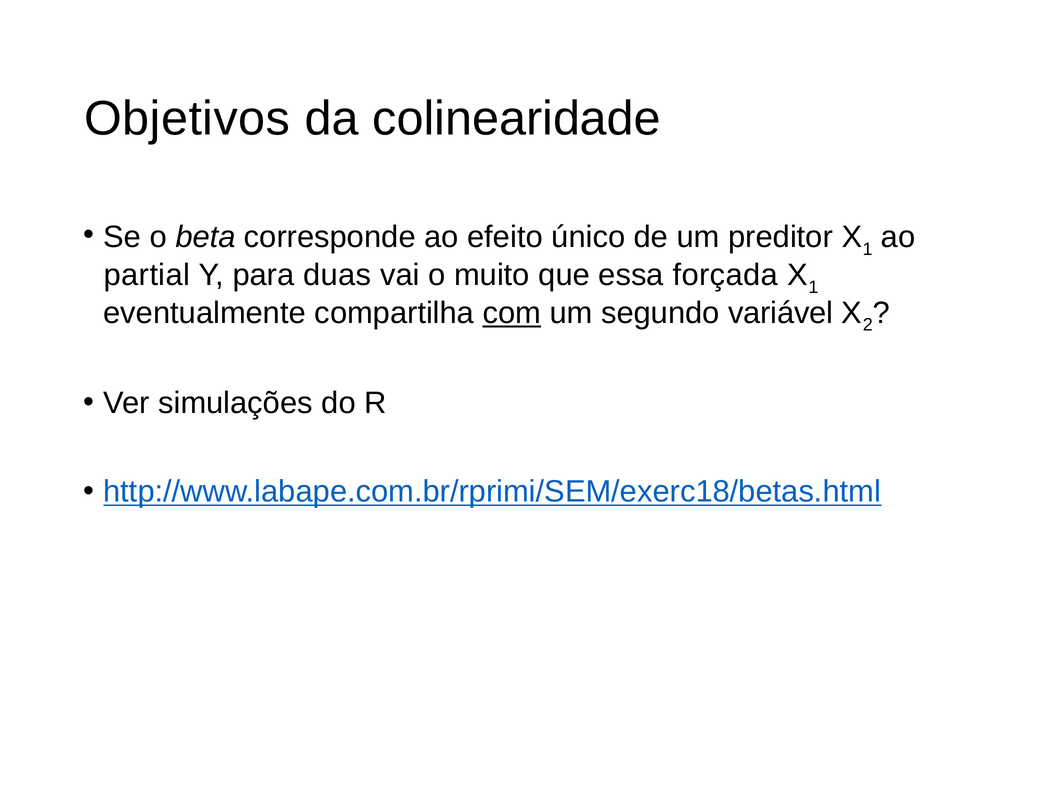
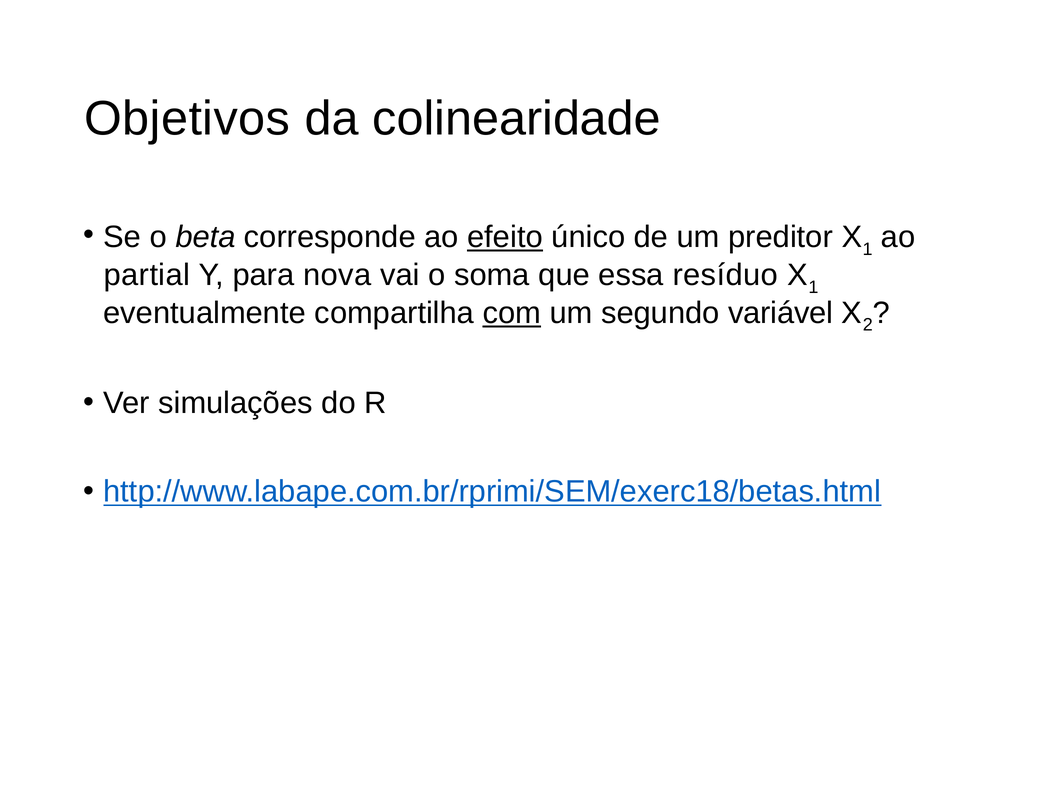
efeito underline: none -> present
duas: duas -> nova
muito: muito -> soma
forçada: forçada -> resíduo
